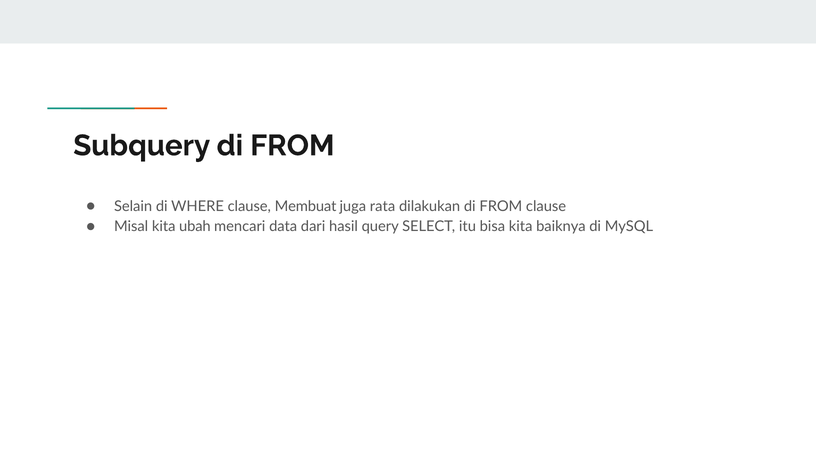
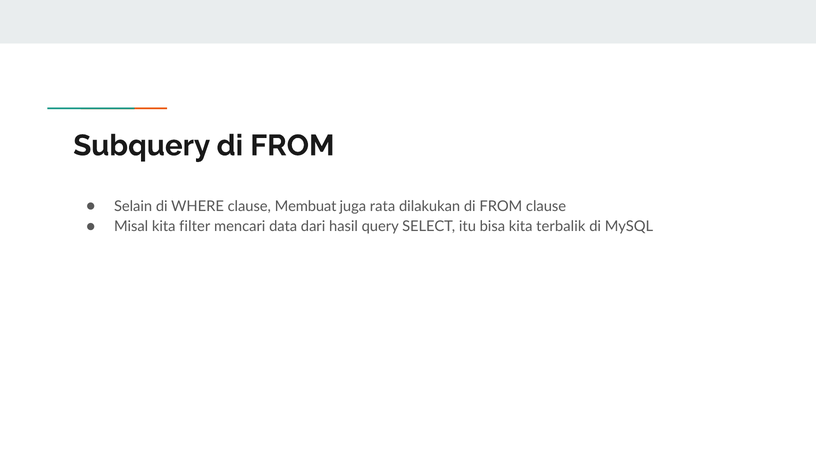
ubah: ubah -> filter
baiknya: baiknya -> terbalik
